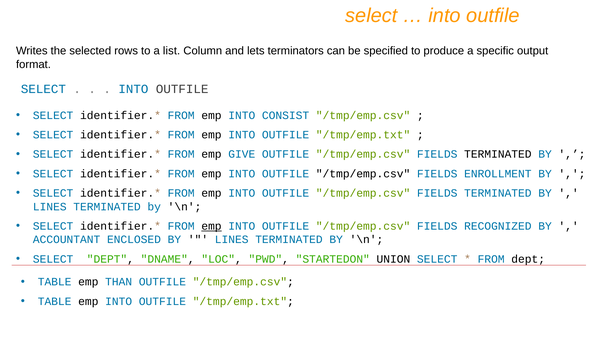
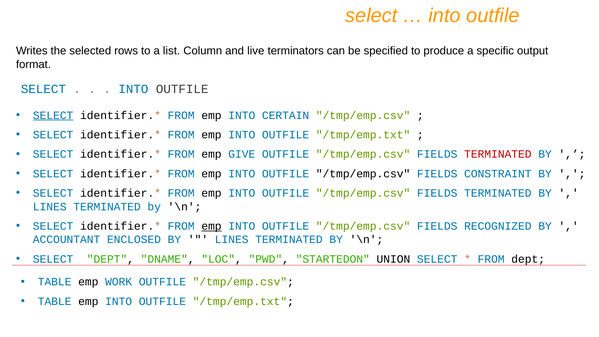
lets: lets -> live
SELECT at (53, 115) underline: none -> present
CONSIST: CONSIST -> CERTAIN
TERMINATED at (498, 154) colour: black -> red
ENROLLMENT: ENROLLMENT -> CONSTRAINT
THAN: THAN -> WORK
